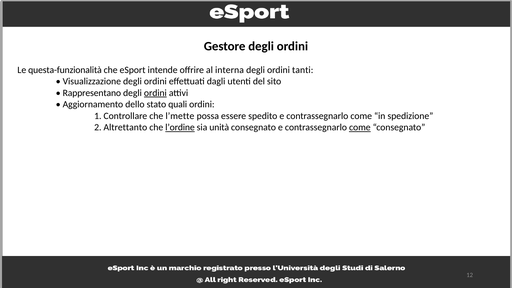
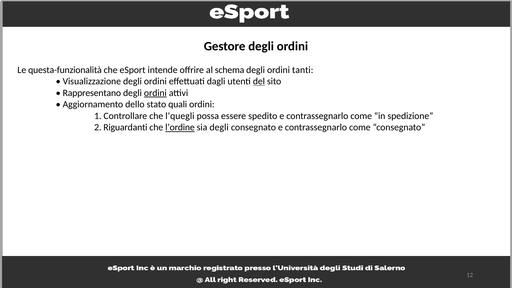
interna: interna -> schema
del underline: none -> present
l’mette: l’mette -> l’quegli
Altrettanto: Altrettanto -> Riguardanti
sia unità: unità -> degli
come at (360, 127) underline: present -> none
